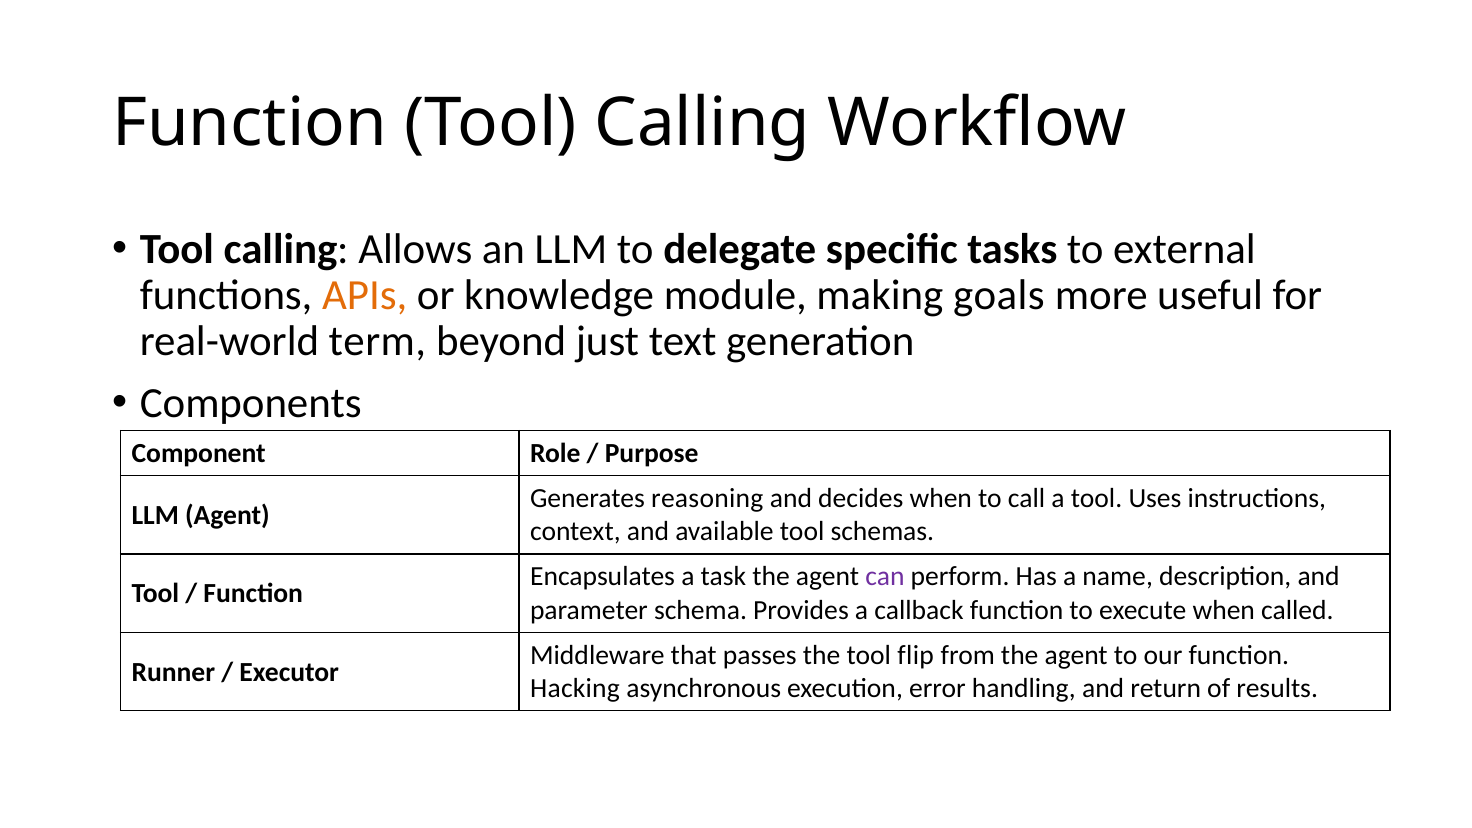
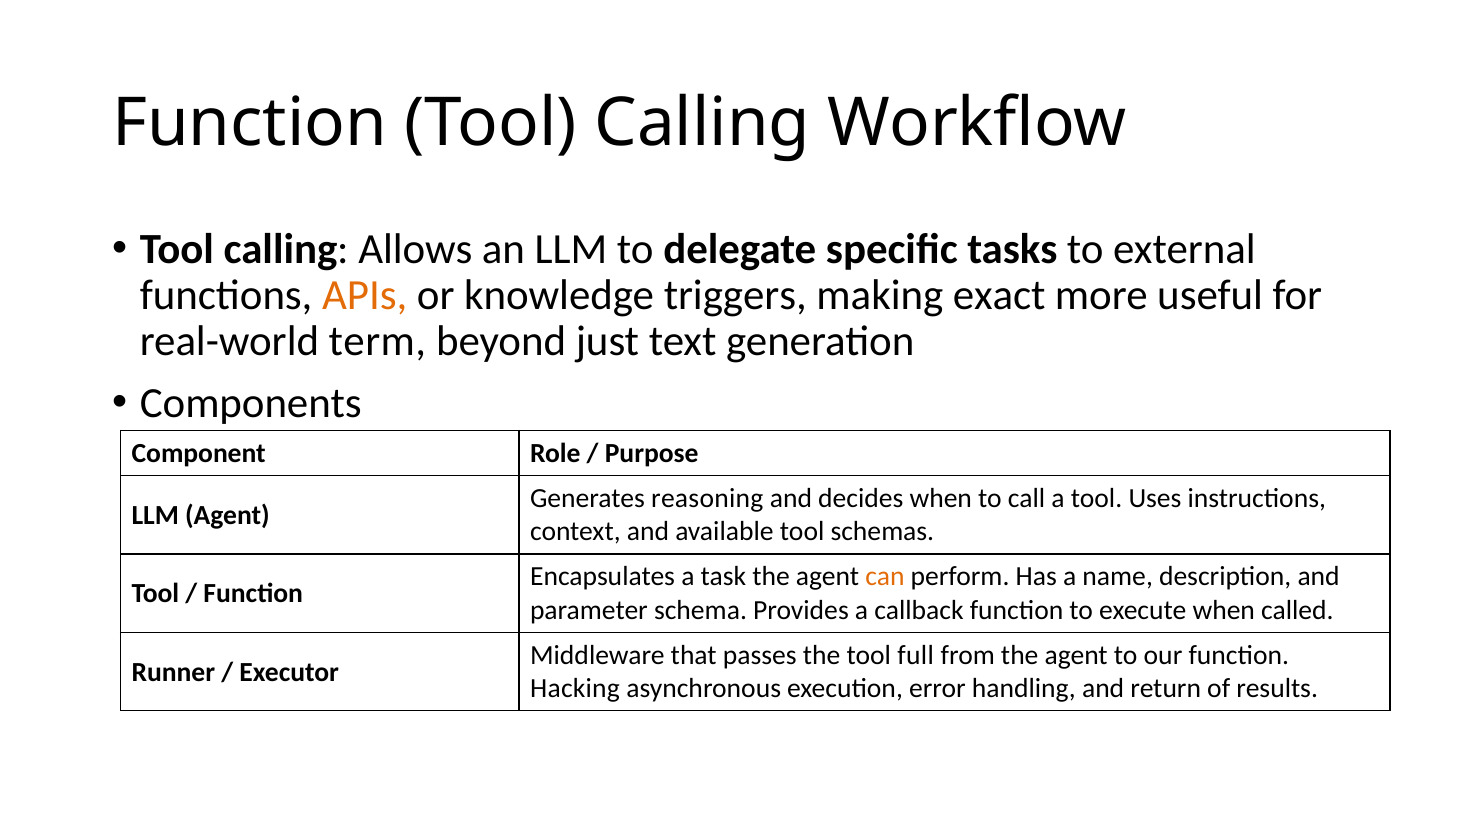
module: module -> triggers
goals: goals -> exact
can colour: purple -> orange
flip: flip -> full
